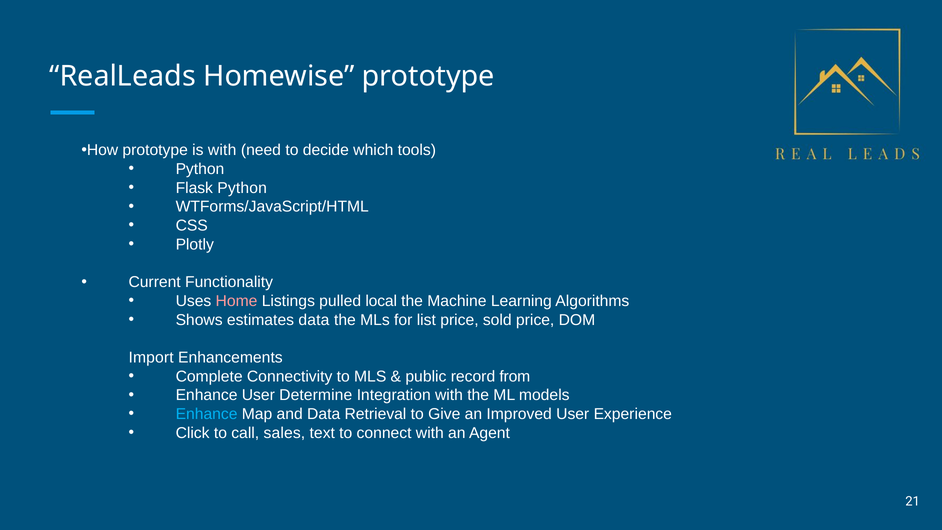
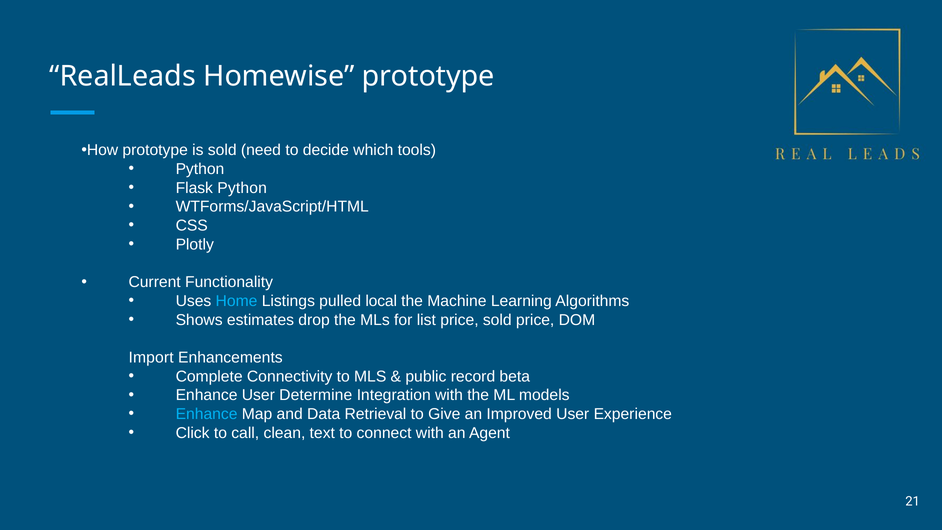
is with: with -> sold
Home colour: pink -> light blue
estimates data: data -> drop
from: from -> beta
sales: sales -> clean
